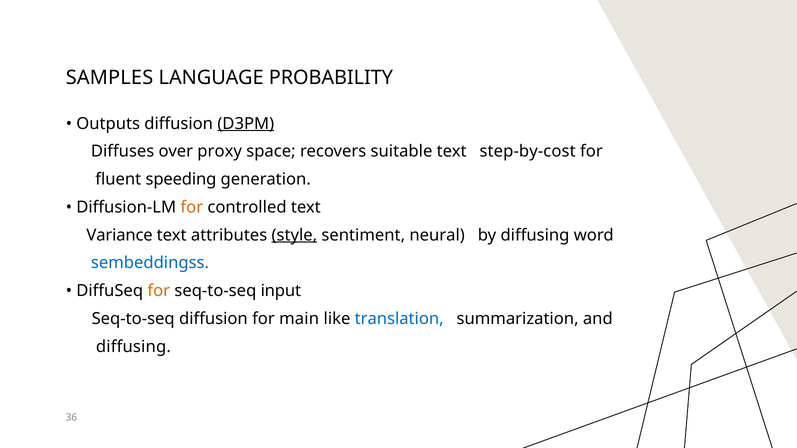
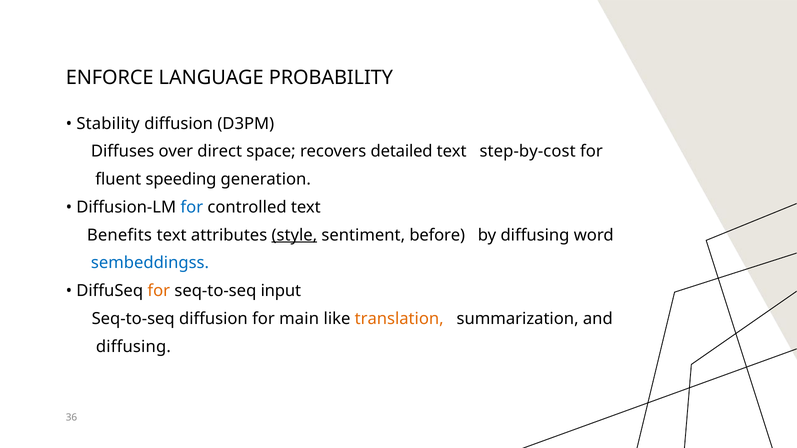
SAMPLES: SAMPLES -> ENFORCE
Outputs: Outputs -> Stability
D3PM underline: present -> none
proxy: proxy -> direct
suitable: suitable -> detailed
for at (192, 207) colour: orange -> blue
Variance: Variance -> Benefits
neural: neural -> before
translation colour: blue -> orange
